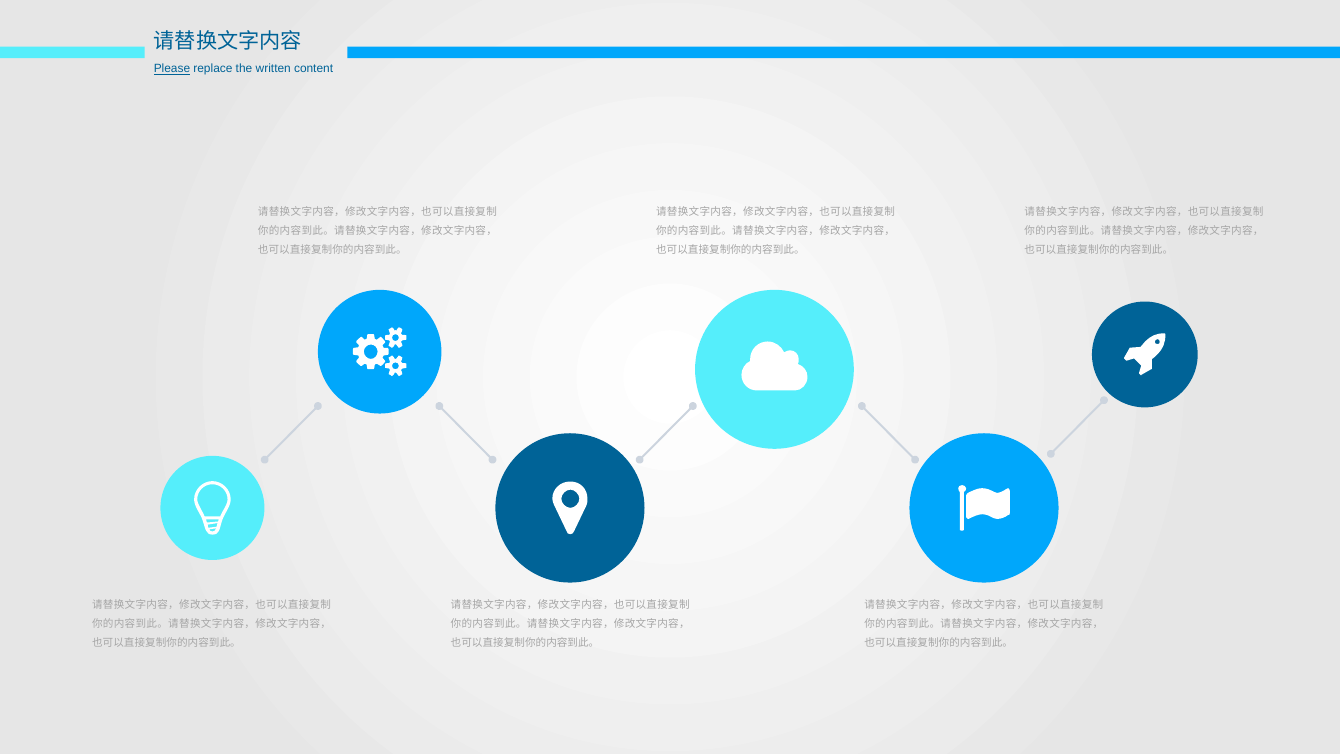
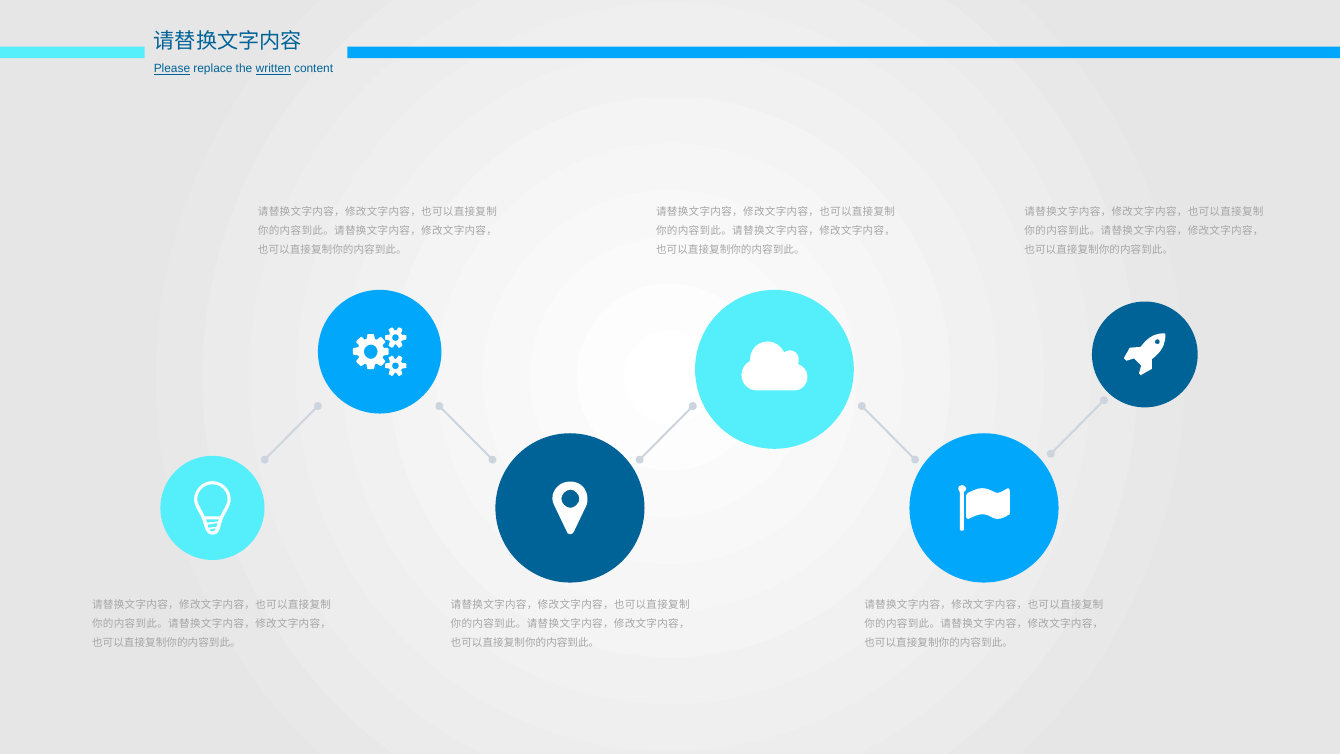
written underline: none -> present
